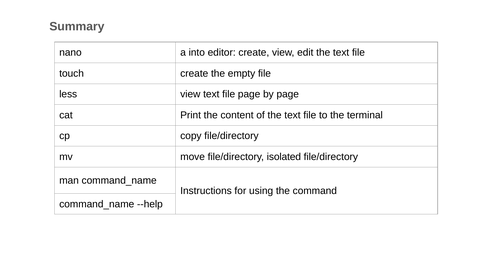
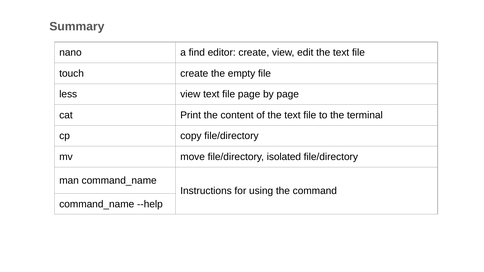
into: into -> find
